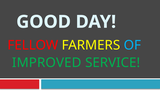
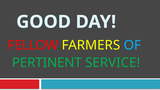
IMPROVED: IMPROVED -> PERTINENT
